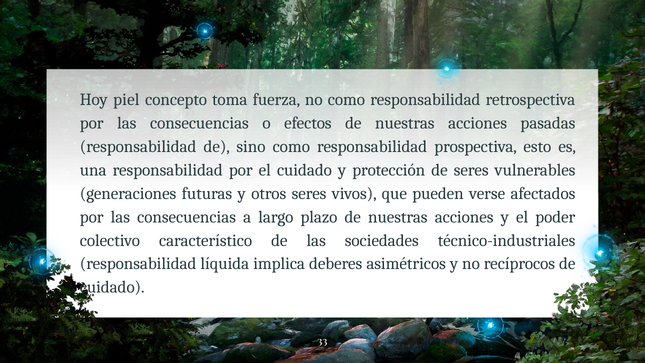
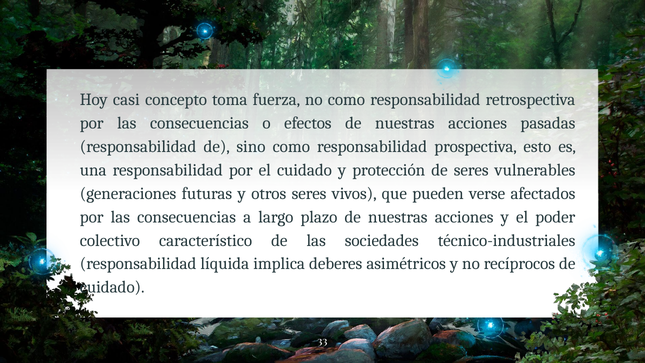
piel: piel -> casi
